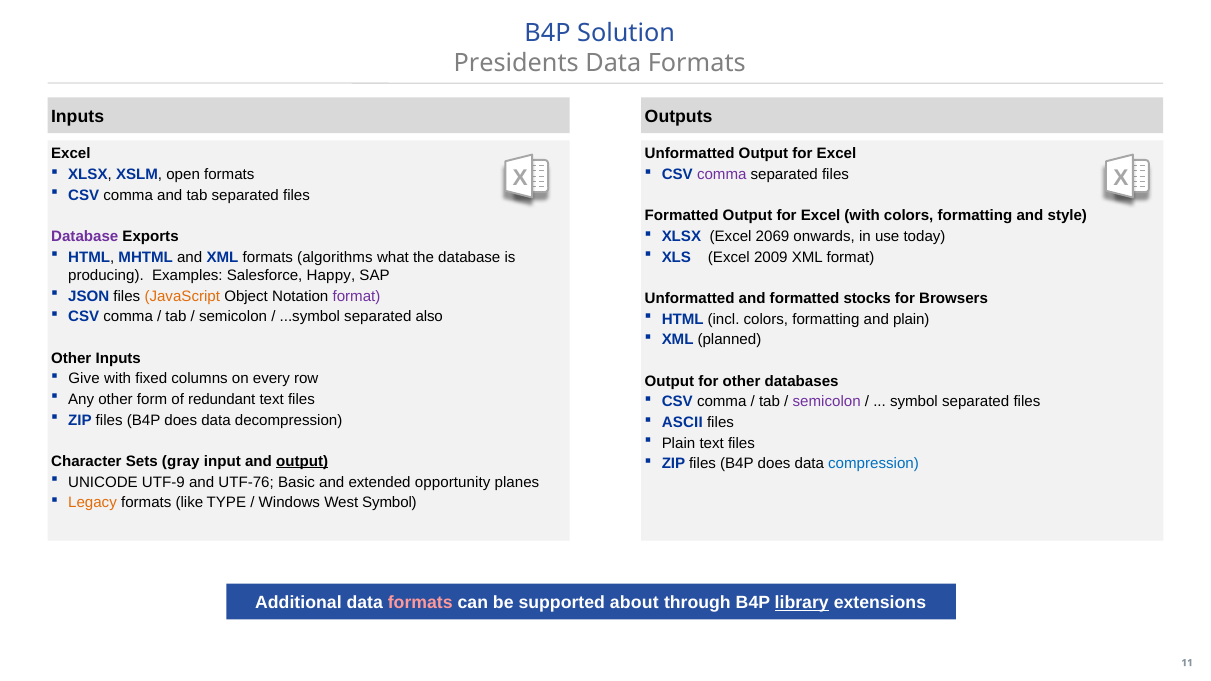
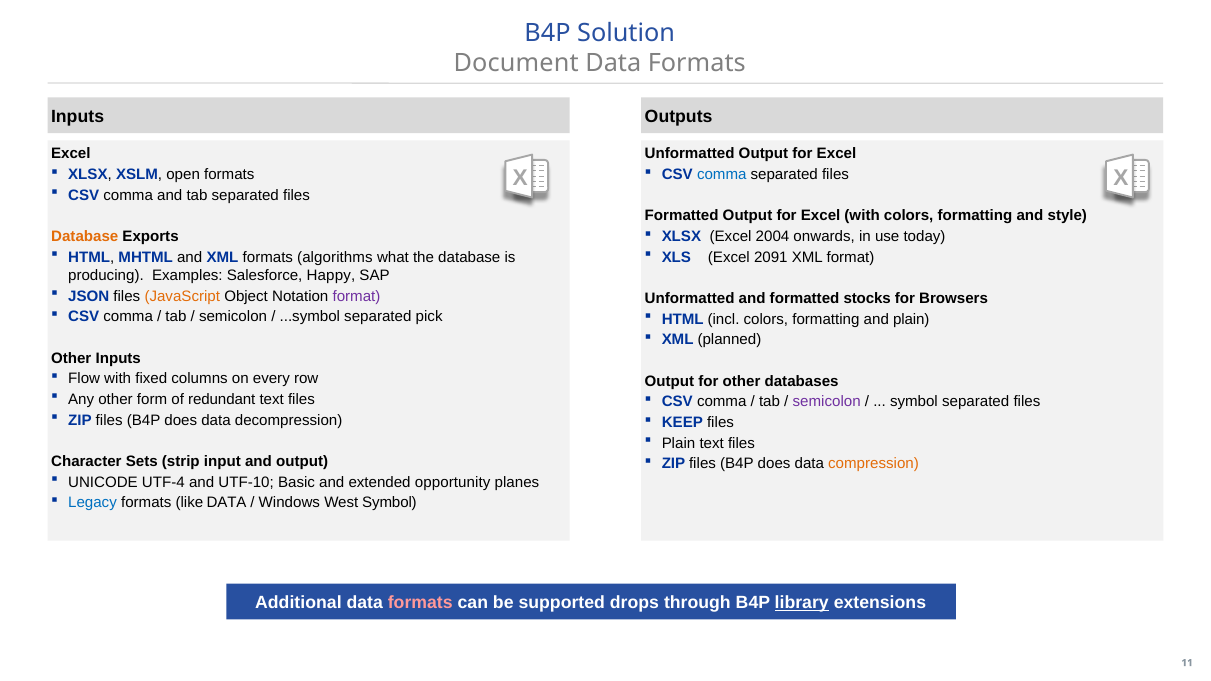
Presidents: Presidents -> Document
comma at (722, 175) colour: purple -> blue
2069: 2069 -> 2004
Database at (85, 237) colour: purple -> orange
2009: 2009 -> 2091
also: also -> pick
Give: Give -> Flow
ASCII: ASCII -> KEEP
gray: gray -> strip
output at (302, 462) underline: present -> none
compression colour: blue -> orange
UTF-9: UTF-9 -> UTF-4
UTF-76: UTF-76 -> UTF-10
Legacy colour: orange -> blue
like TYPE: TYPE -> DATA
about: about -> drops
